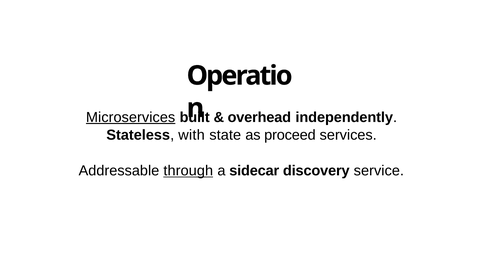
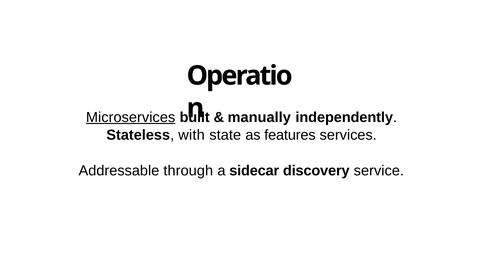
overhead: overhead -> manually
proceed: proceed -> features
through underline: present -> none
